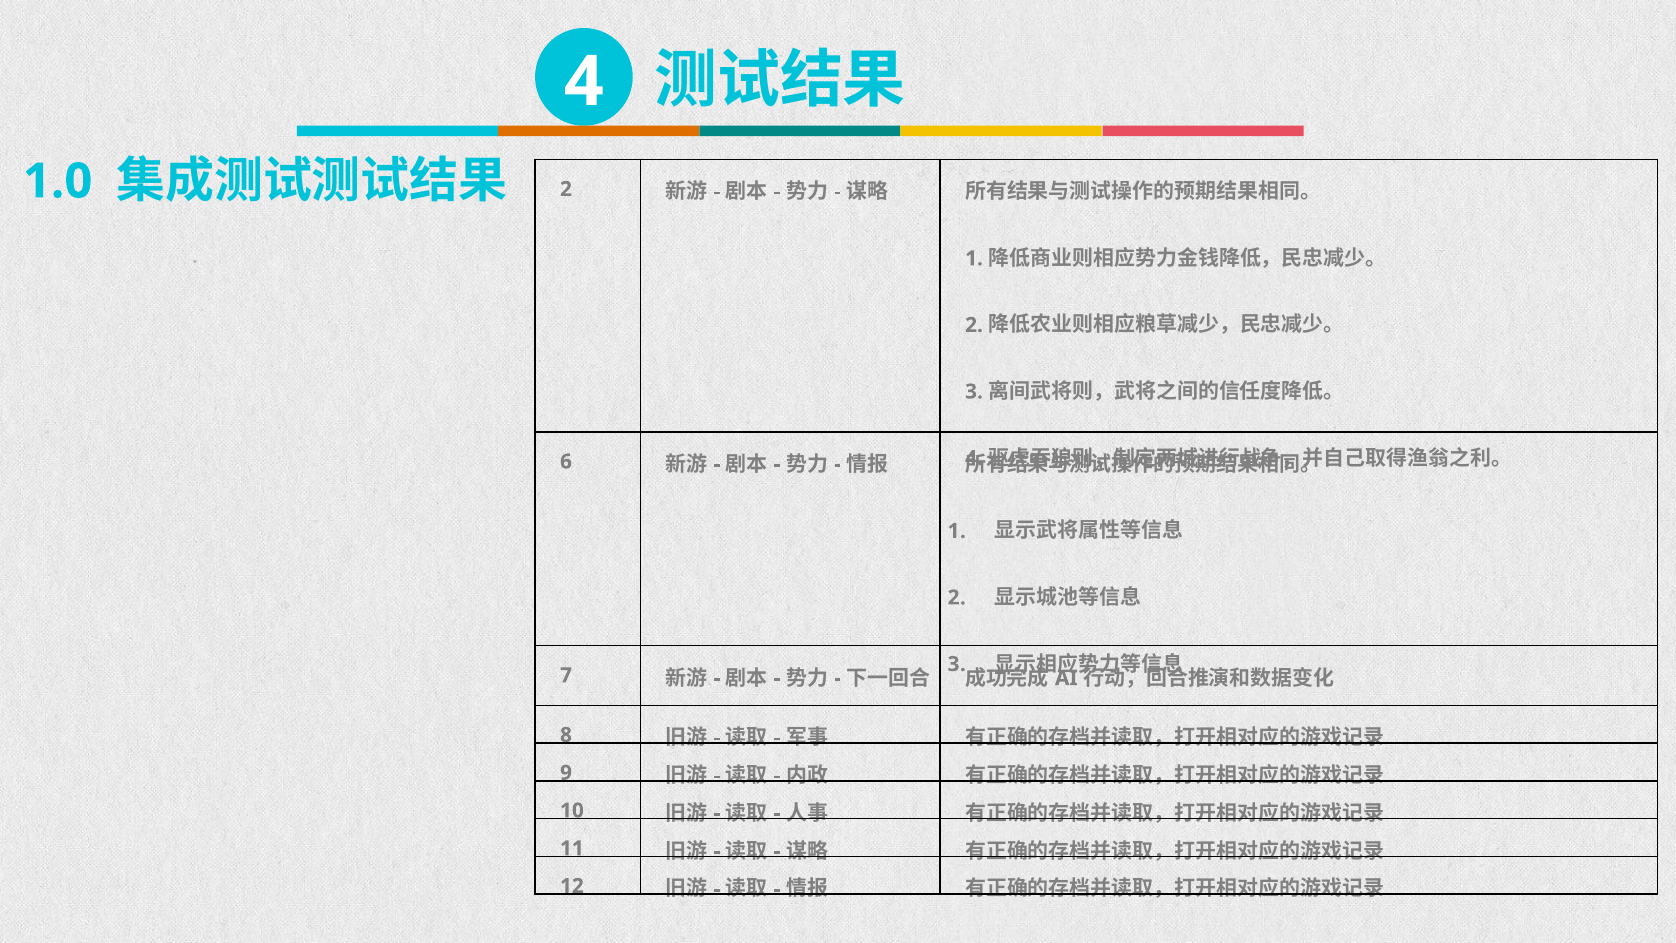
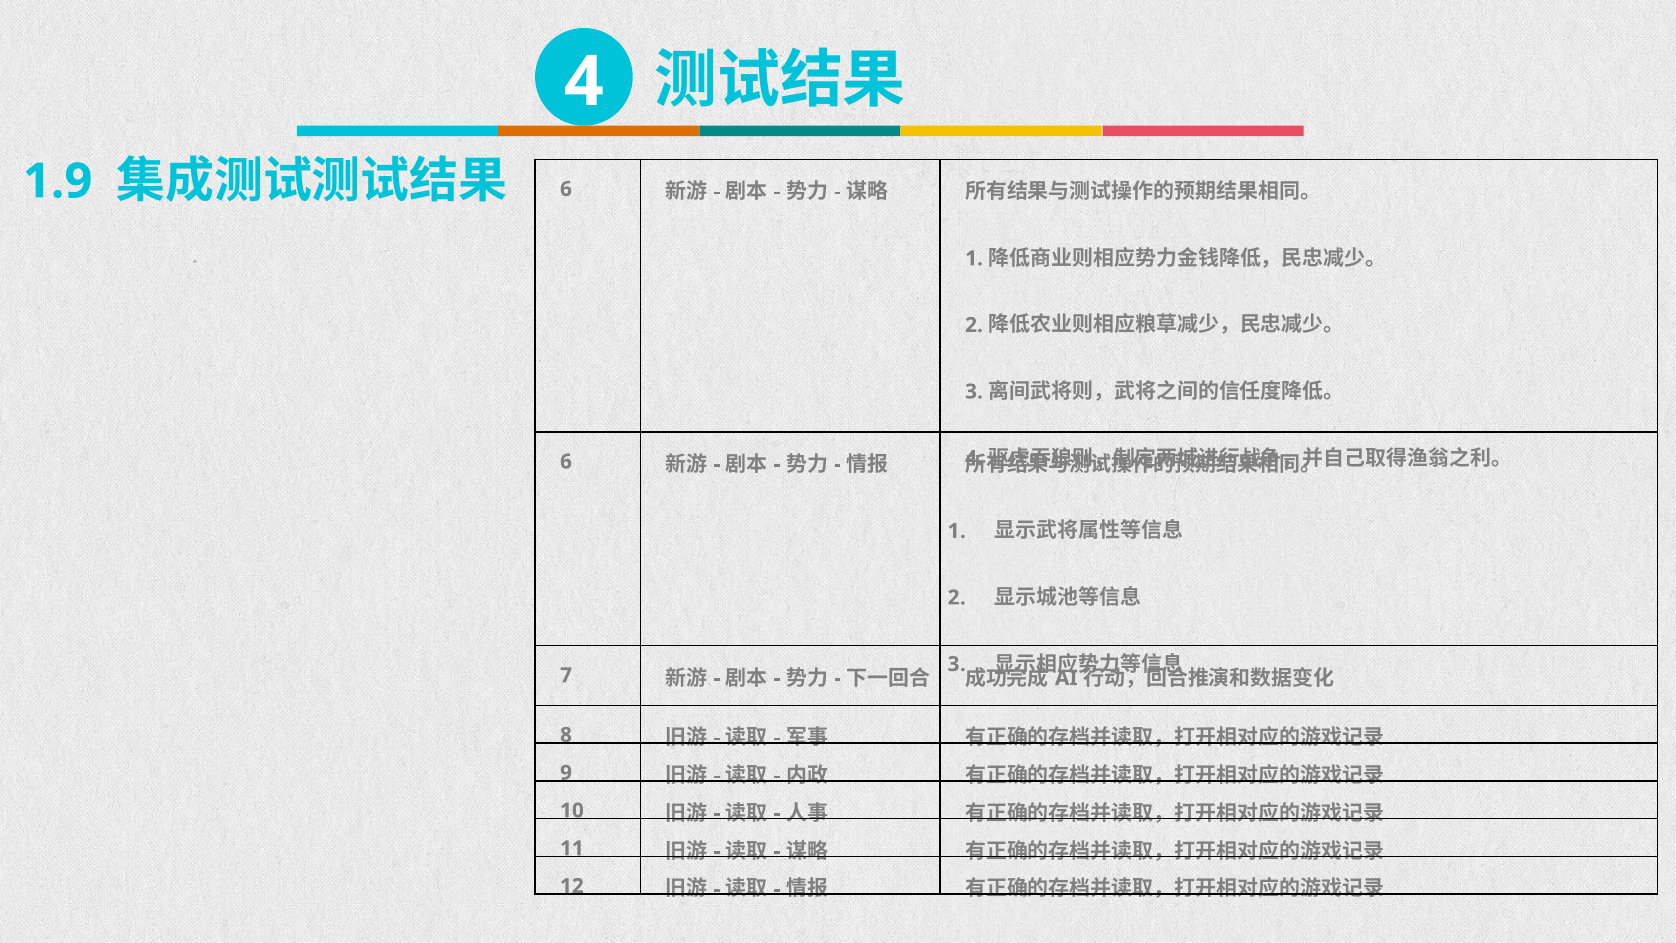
1.0: 1.0 -> 1.9
2 at (566, 189): 2 -> 6
